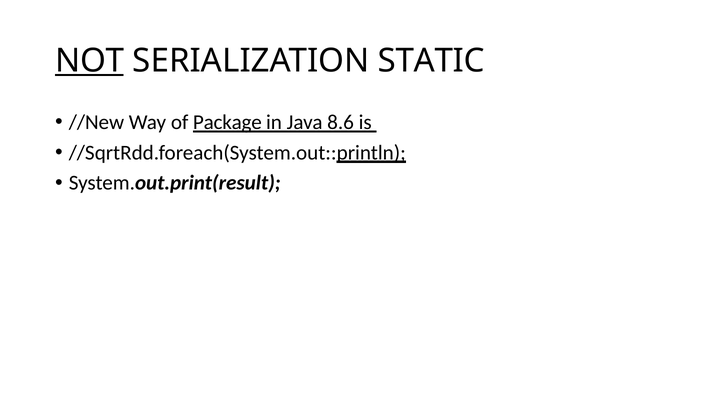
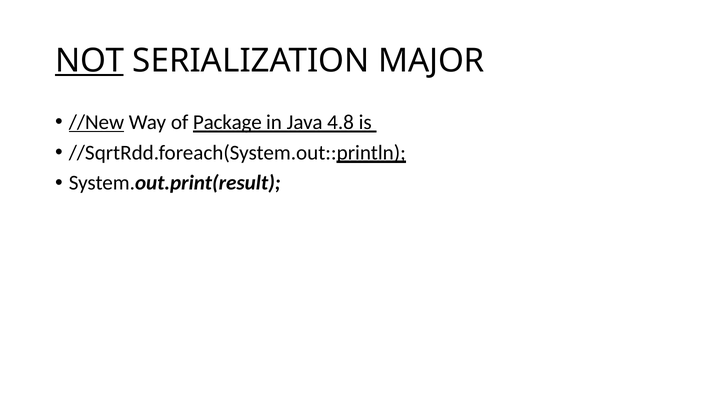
STATIC: STATIC -> MAJOR
//New underline: none -> present
8.6: 8.6 -> 4.8
